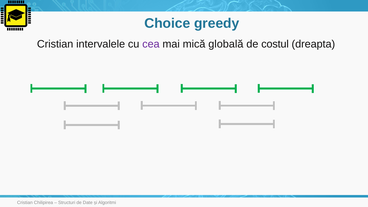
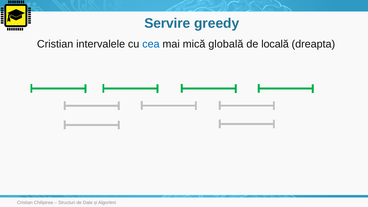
Choice: Choice -> Servire
cea colour: purple -> blue
costul: costul -> locală
